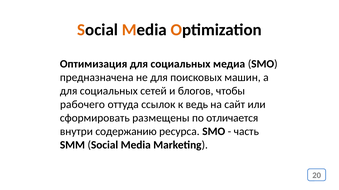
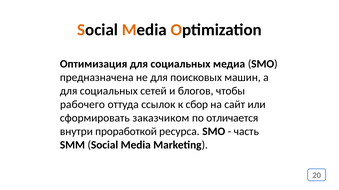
ведь: ведь -> сбор
размещены: размещены -> заказчиком
содержанию: содержанию -> проработкой
